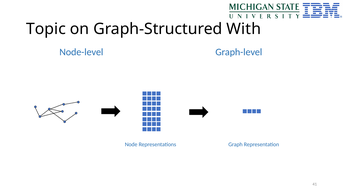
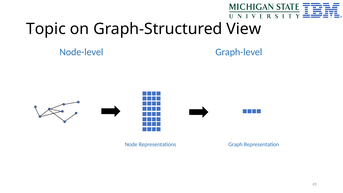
With: With -> View
